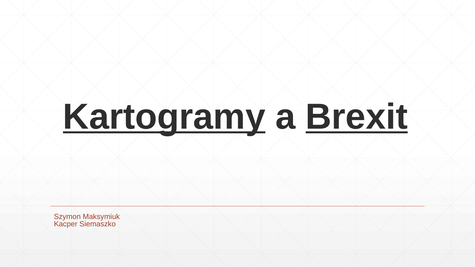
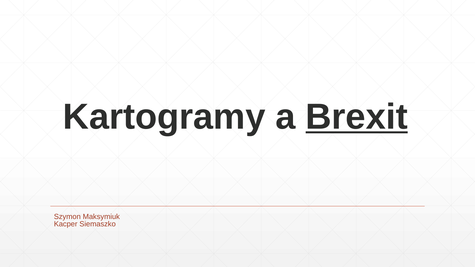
Kartogramy underline: present -> none
